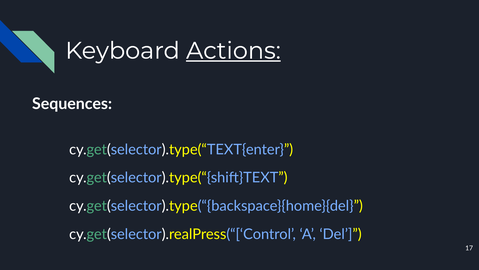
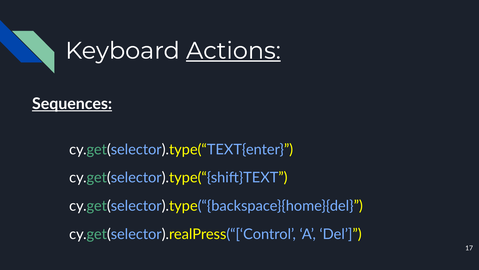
Sequences underline: none -> present
